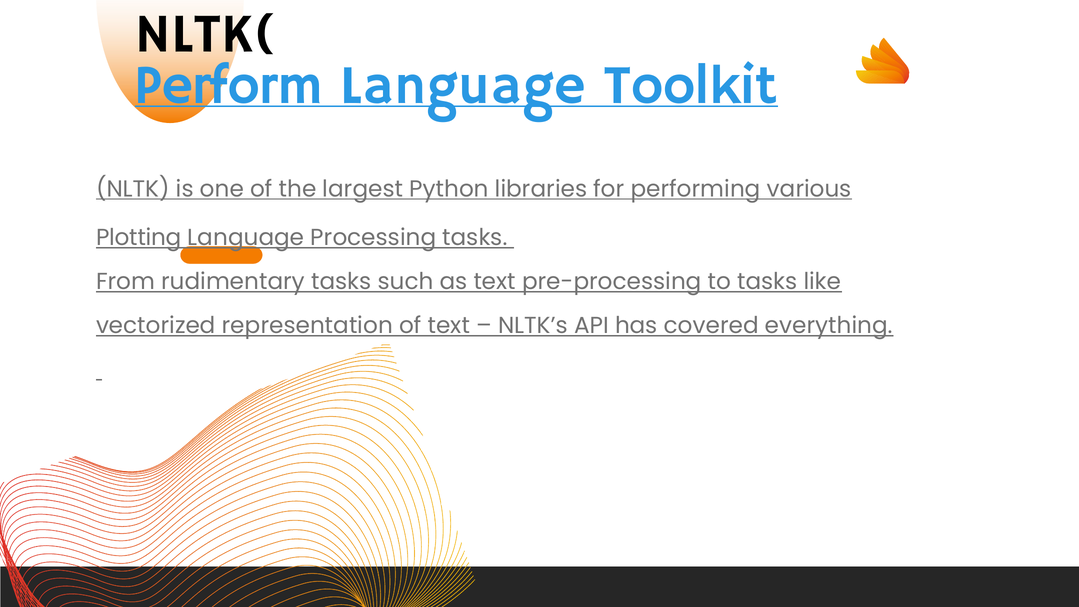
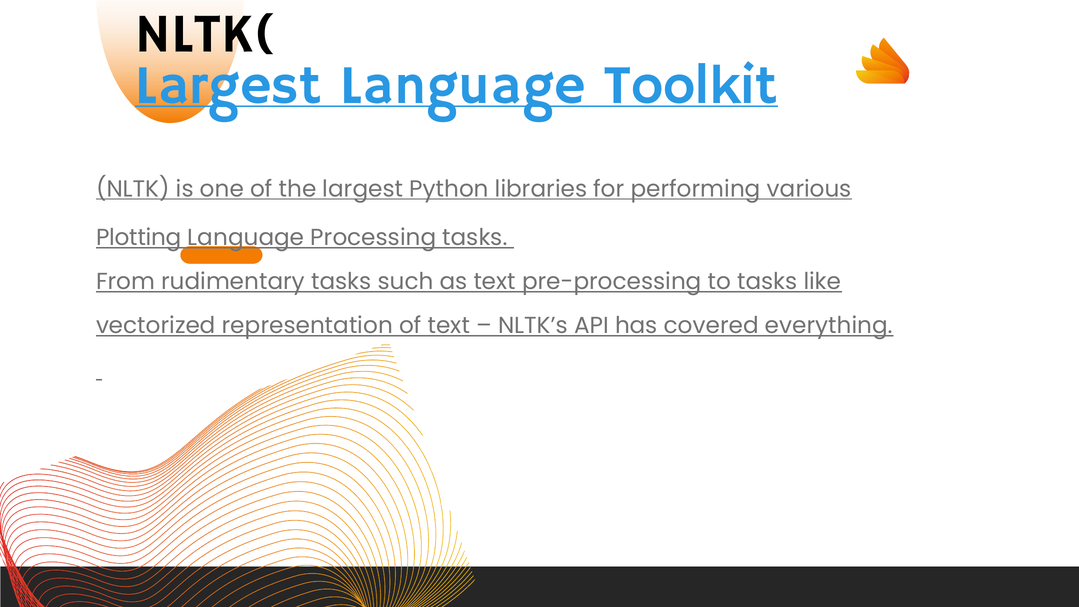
Perform at (229, 85): Perform -> Largest
